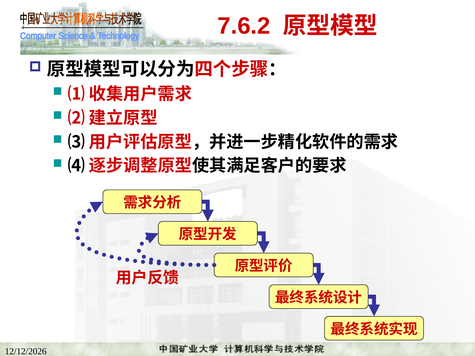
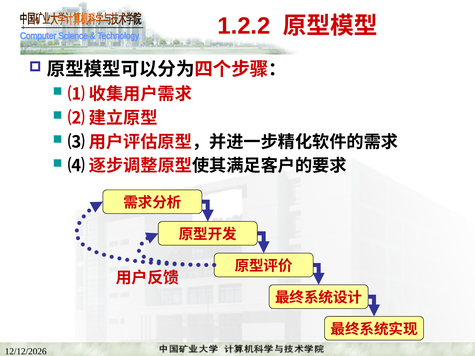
7.6.2: 7.6.2 -> 1.2.2
